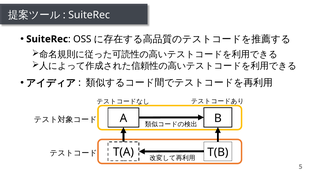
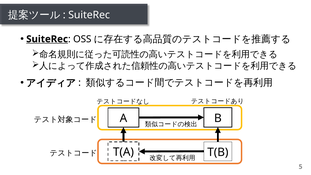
SuiteRec at (47, 39) underline: none -> present
